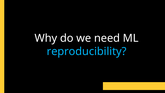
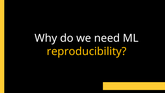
reproducibility colour: light blue -> yellow
